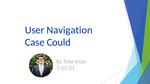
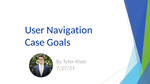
Could: Could -> Goals
